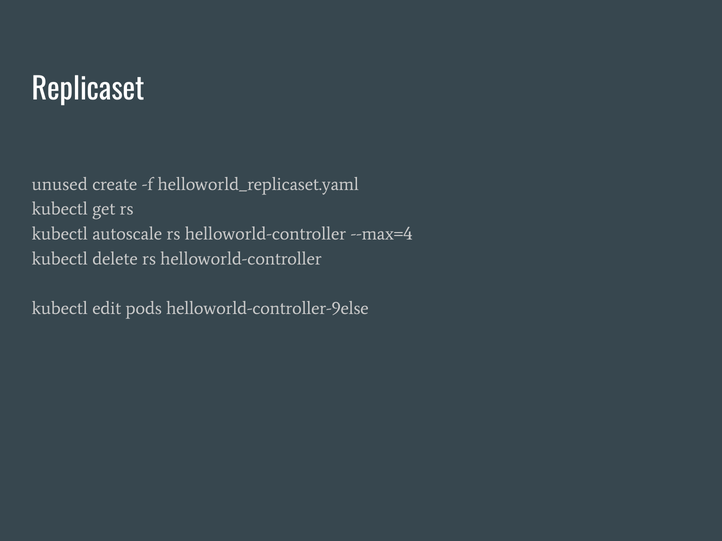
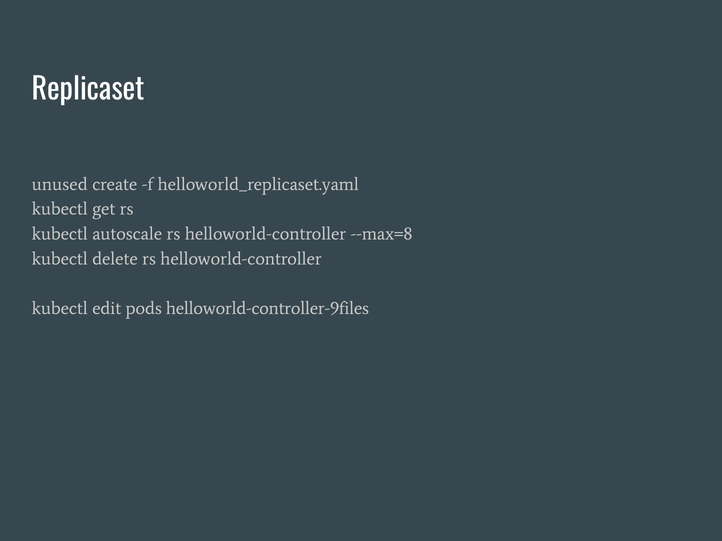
--max=4: --max=4 -> --max=8
helloworld-controller-9else: helloworld-controller-9else -> helloworld-controller-9files
